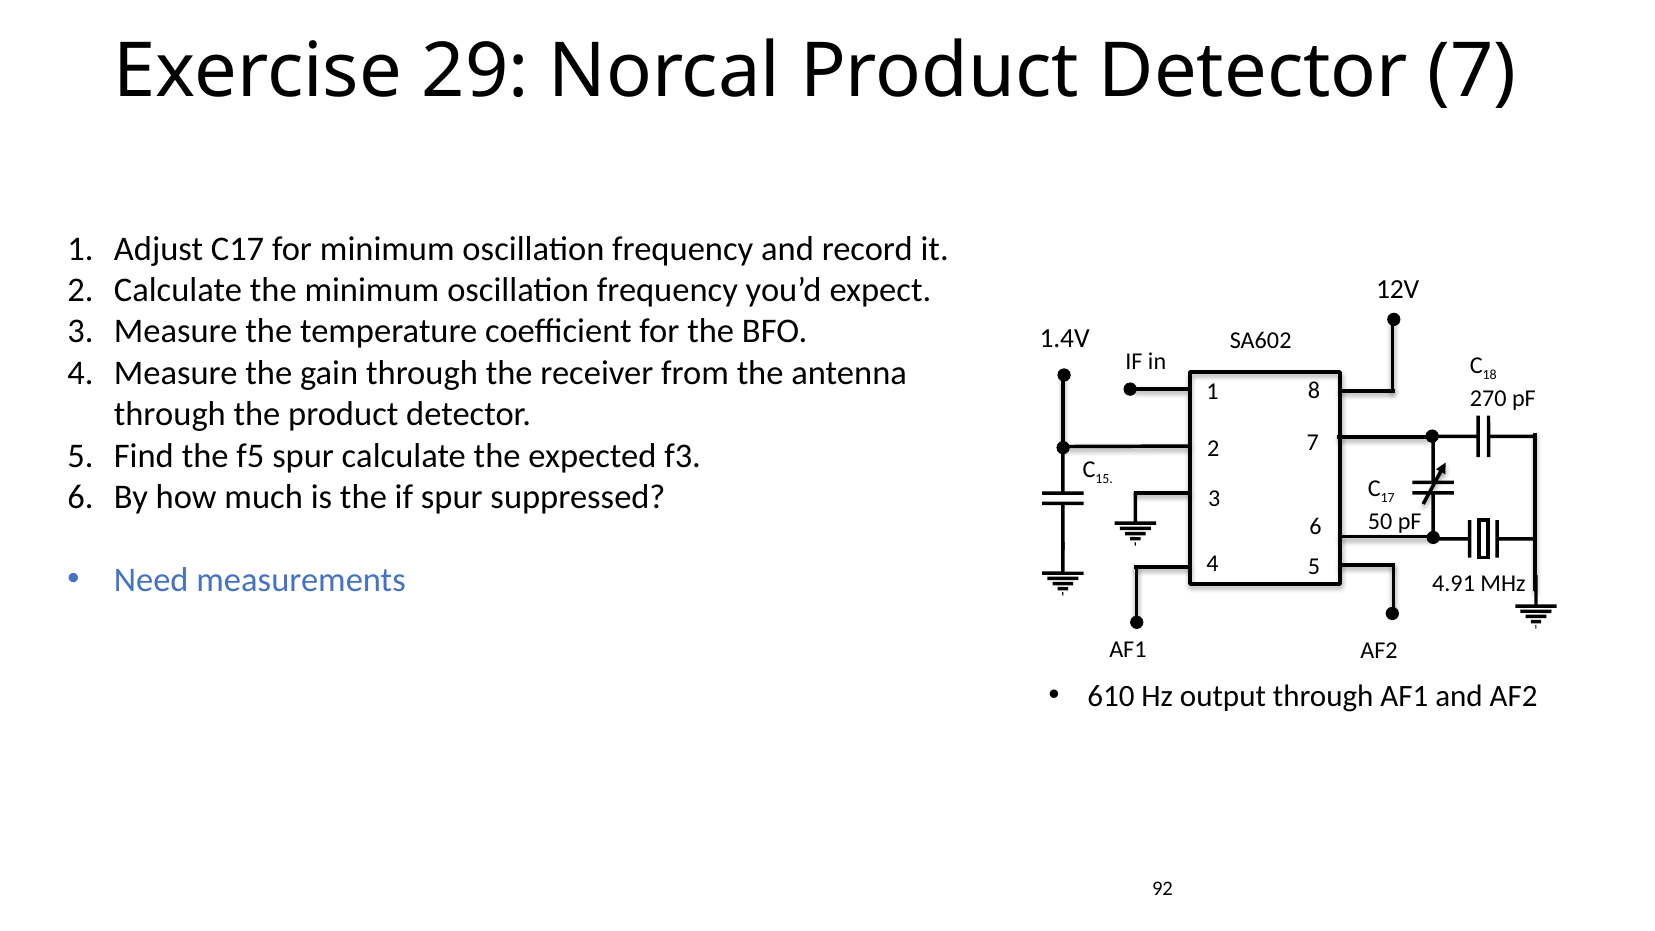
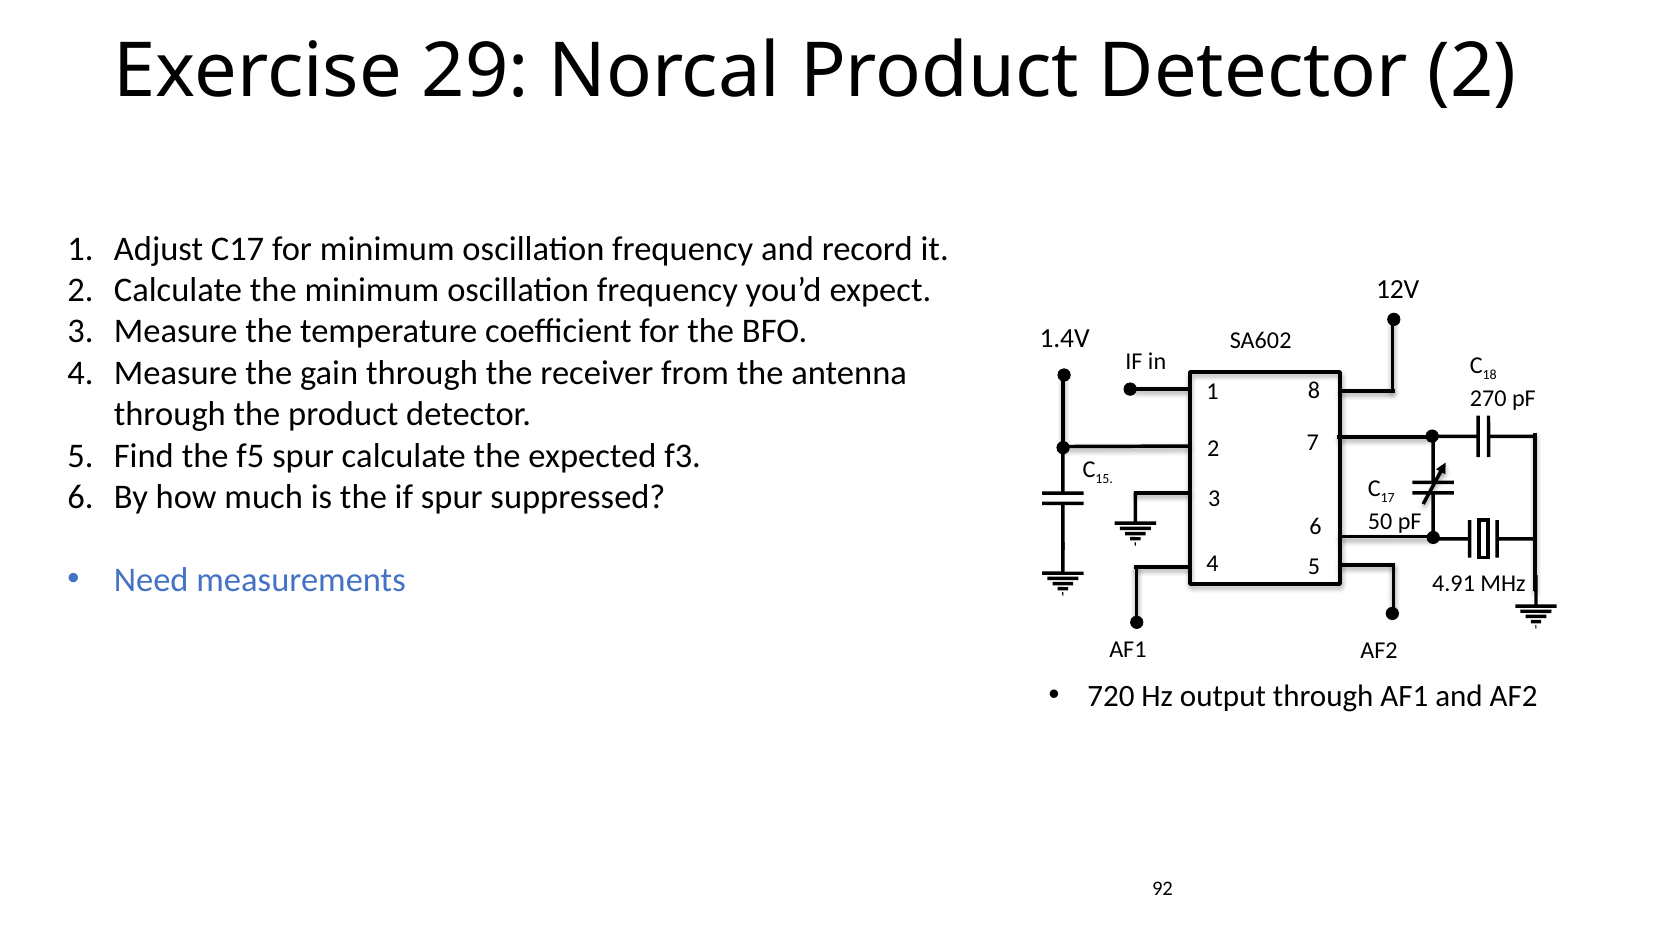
Detector 7: 7 -> 2
610: 610 -> 720
